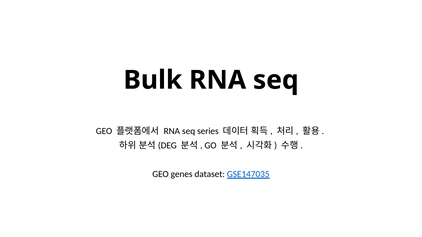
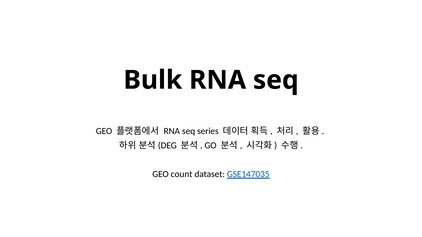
genes: genes -> count
